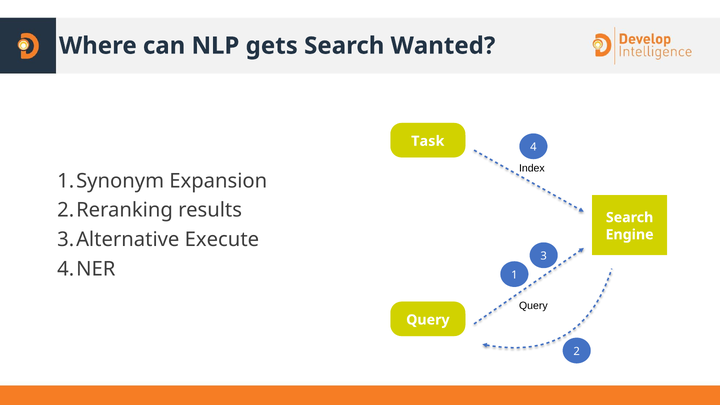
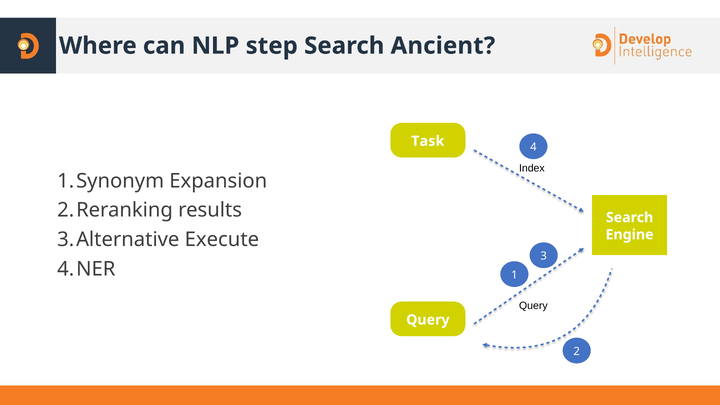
gets: gets -> step
Wanted: Wanted -> Ancient
